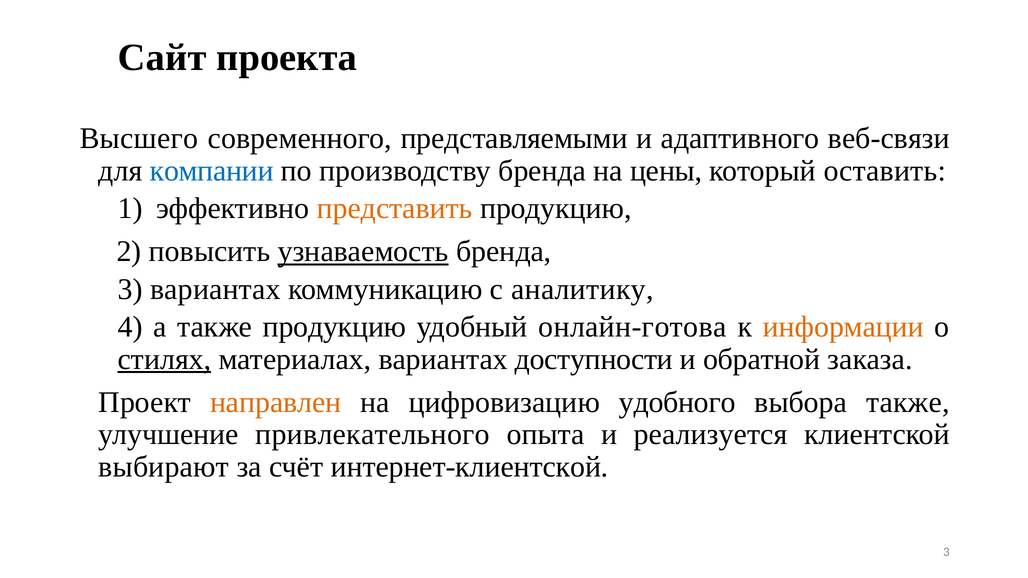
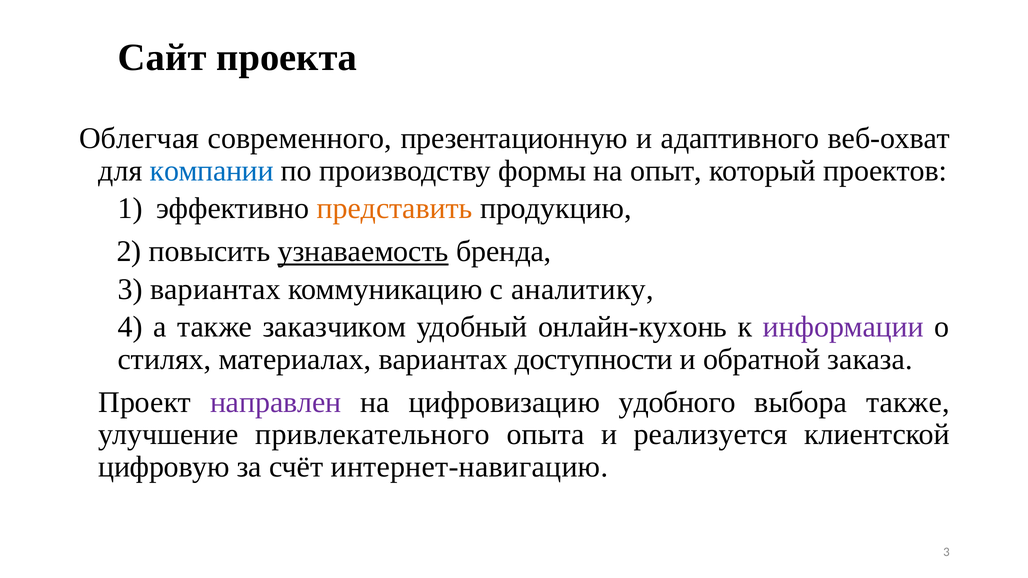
Высшего: Высшего -> Облегчая
представляемыми: представляемыми -> презентационную
веб-связи: веб-связи -> веб-охват
производству бренда: бренда -> формы
цены: цены -> опыт
оставить: оставить -> проектов
также продукцию: продукцию -> заказчиком
онлайн-готова: онлайн-готова -> онлайн-кухонь
информации colour: orange -> purple
стилях underline: present -> none
направлен colour: orange -> purple
выбирают: выбирают -> цифровую
интернет-клиентской: интернет-клиентской -> интернет-навигацию
